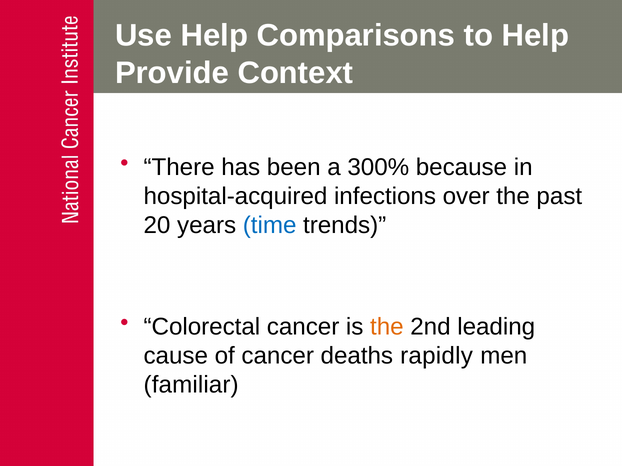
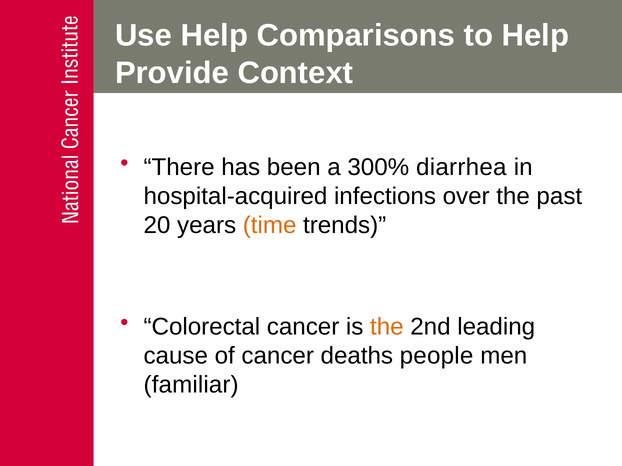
because: because -> diarrhea
time colour: blue -> orange
rapidly: rapidly -> people
